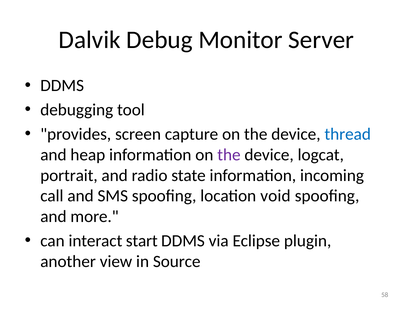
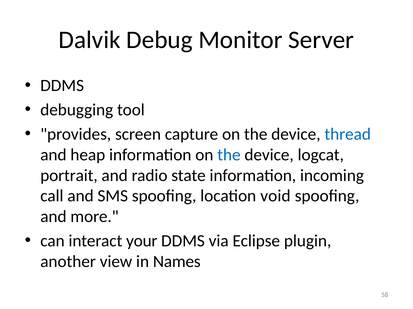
the at (229, 155) colour: purple -> blue
start: start -> your
Source: Source -> Names
